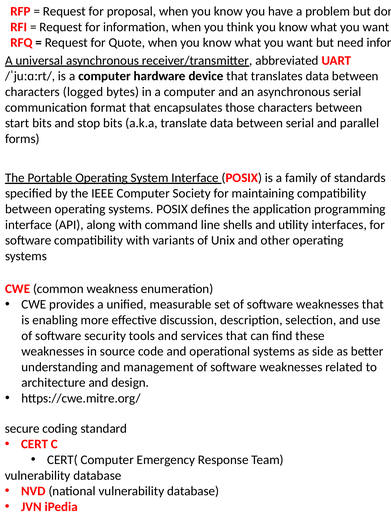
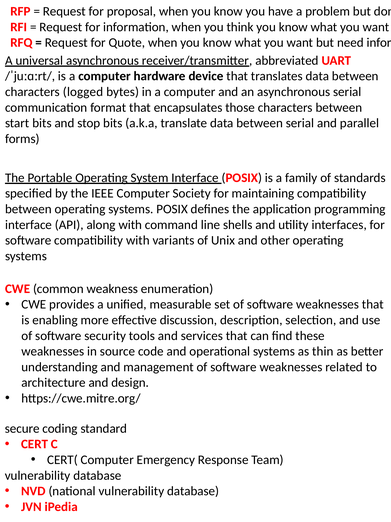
side: side -> thin
